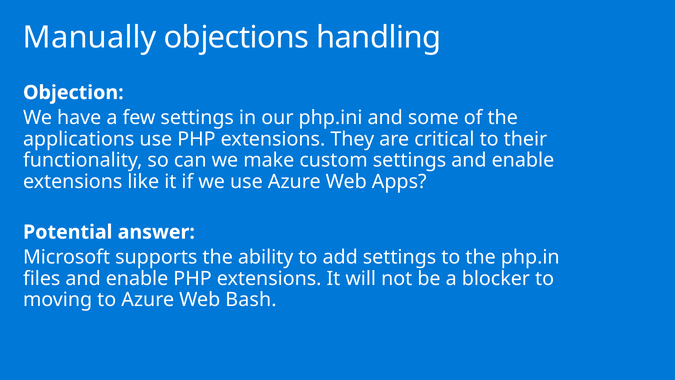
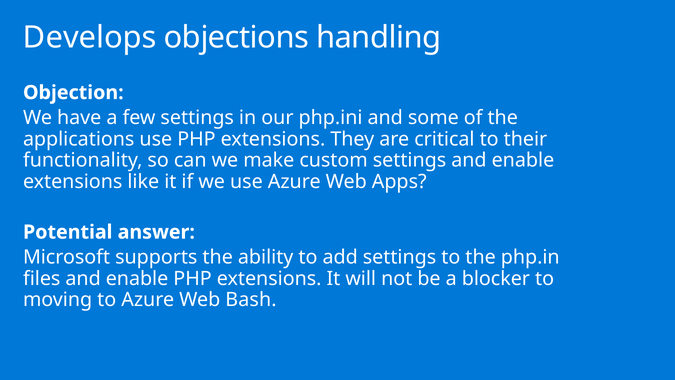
Manually: Manually -> Develops
